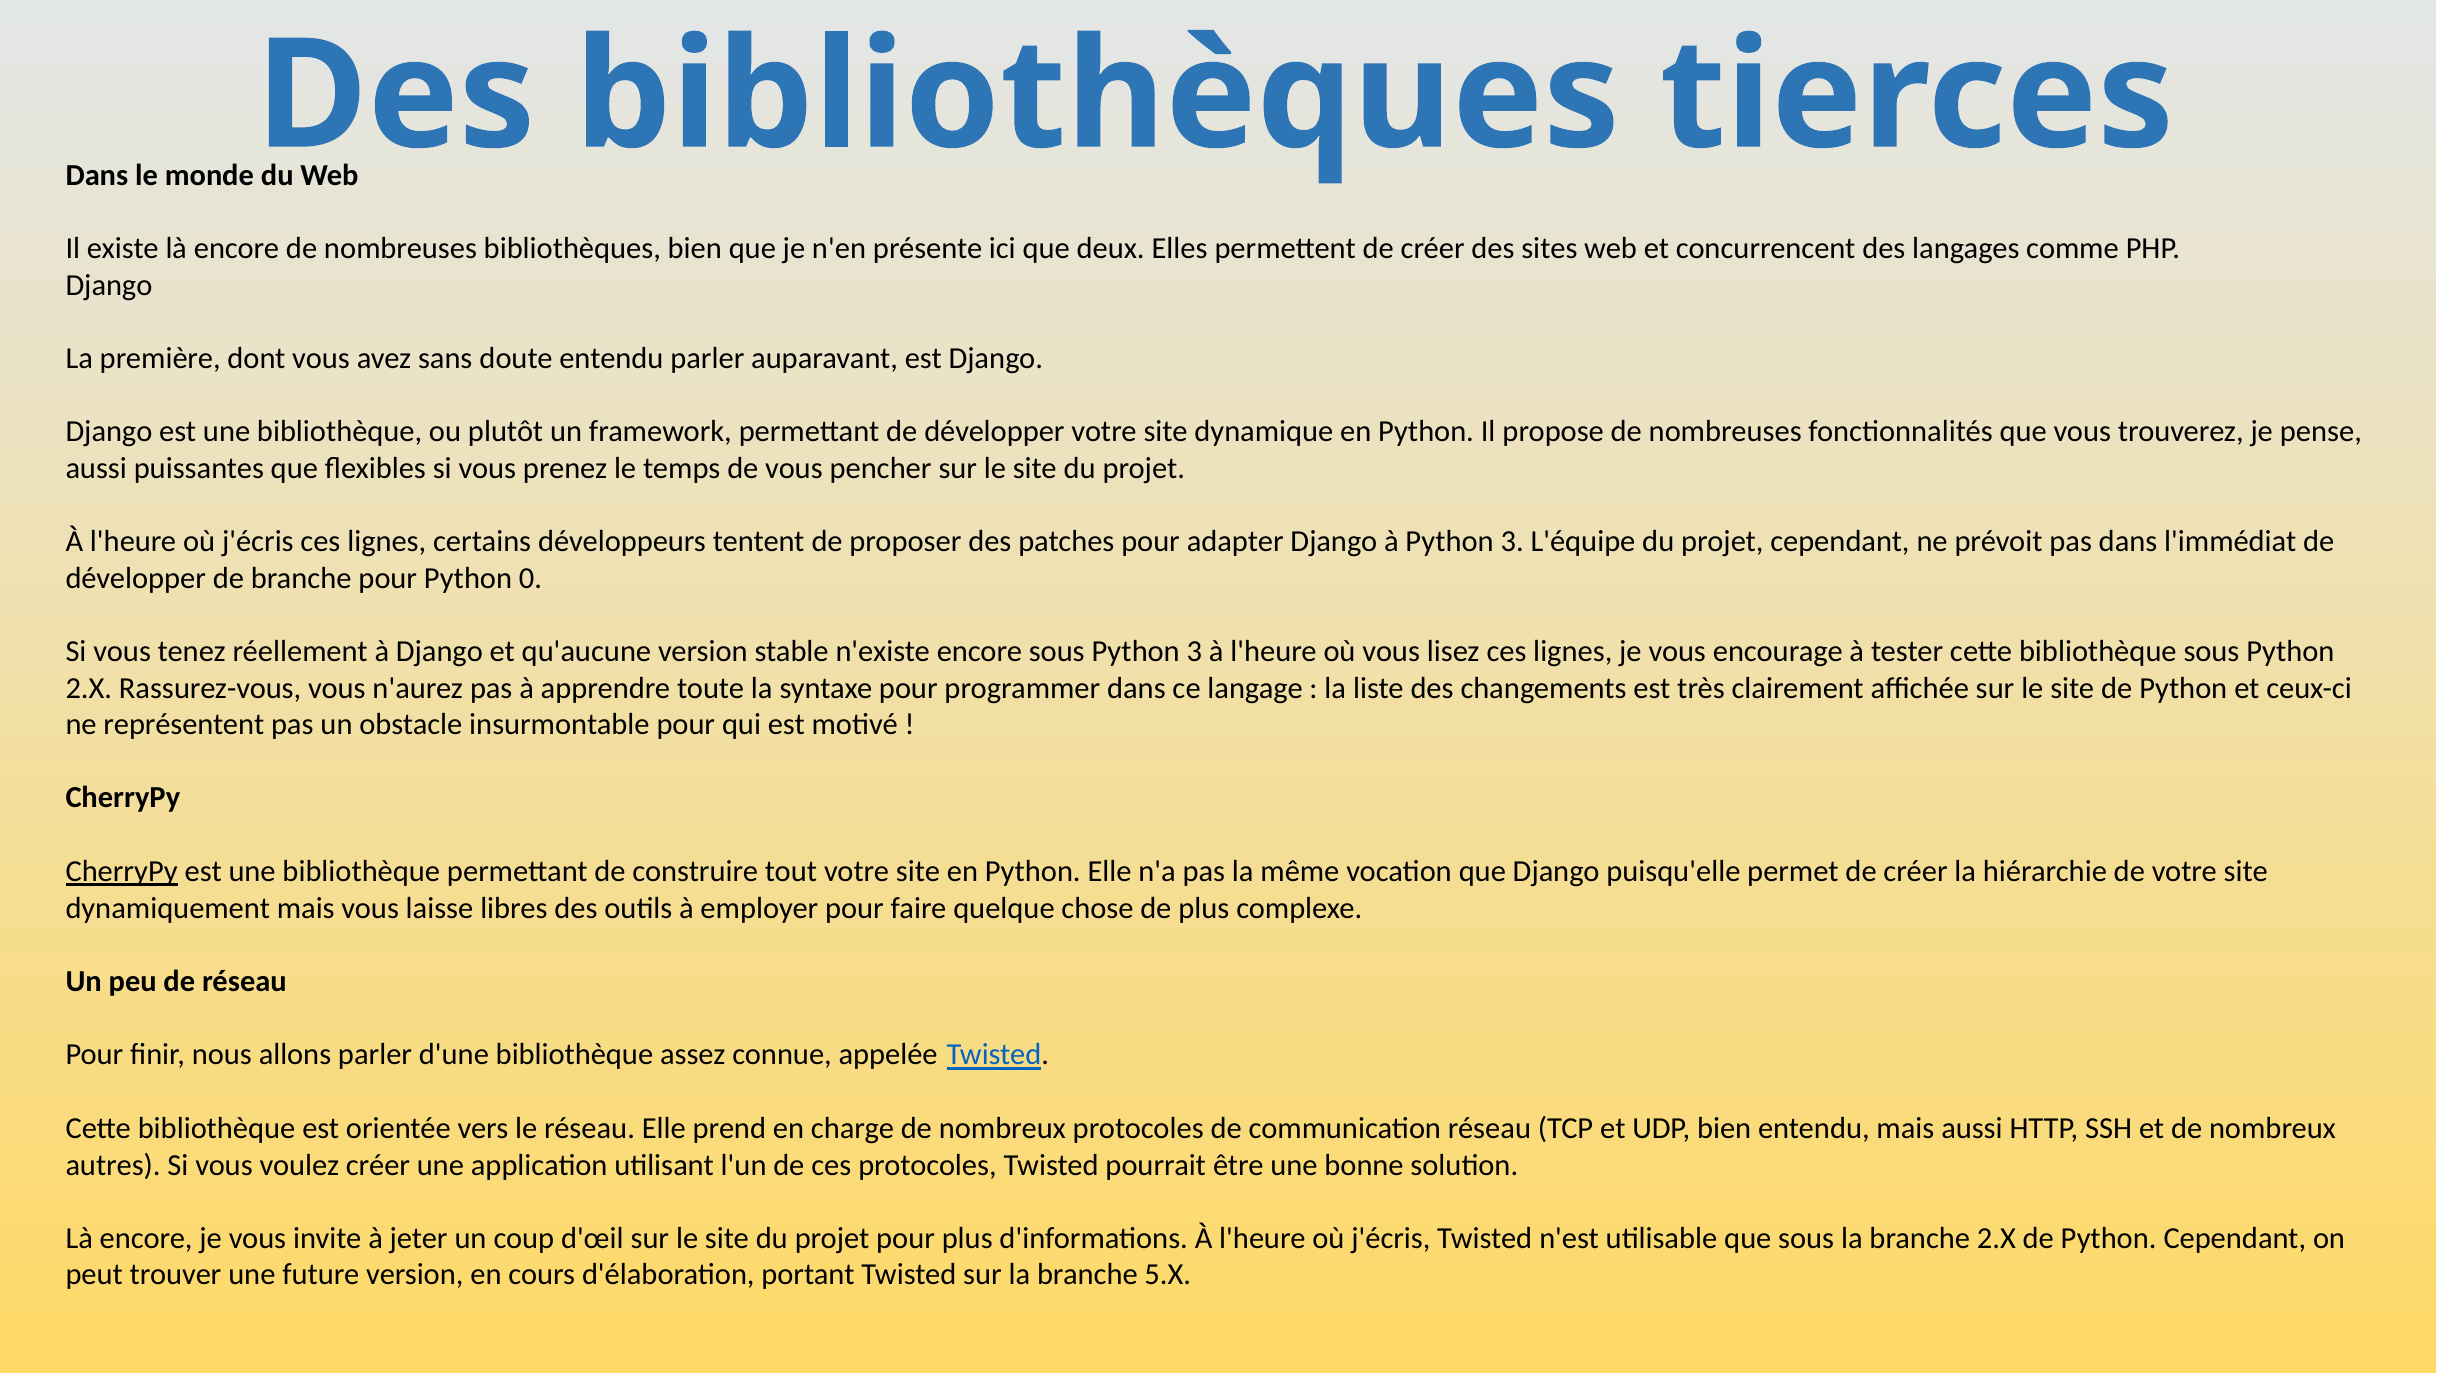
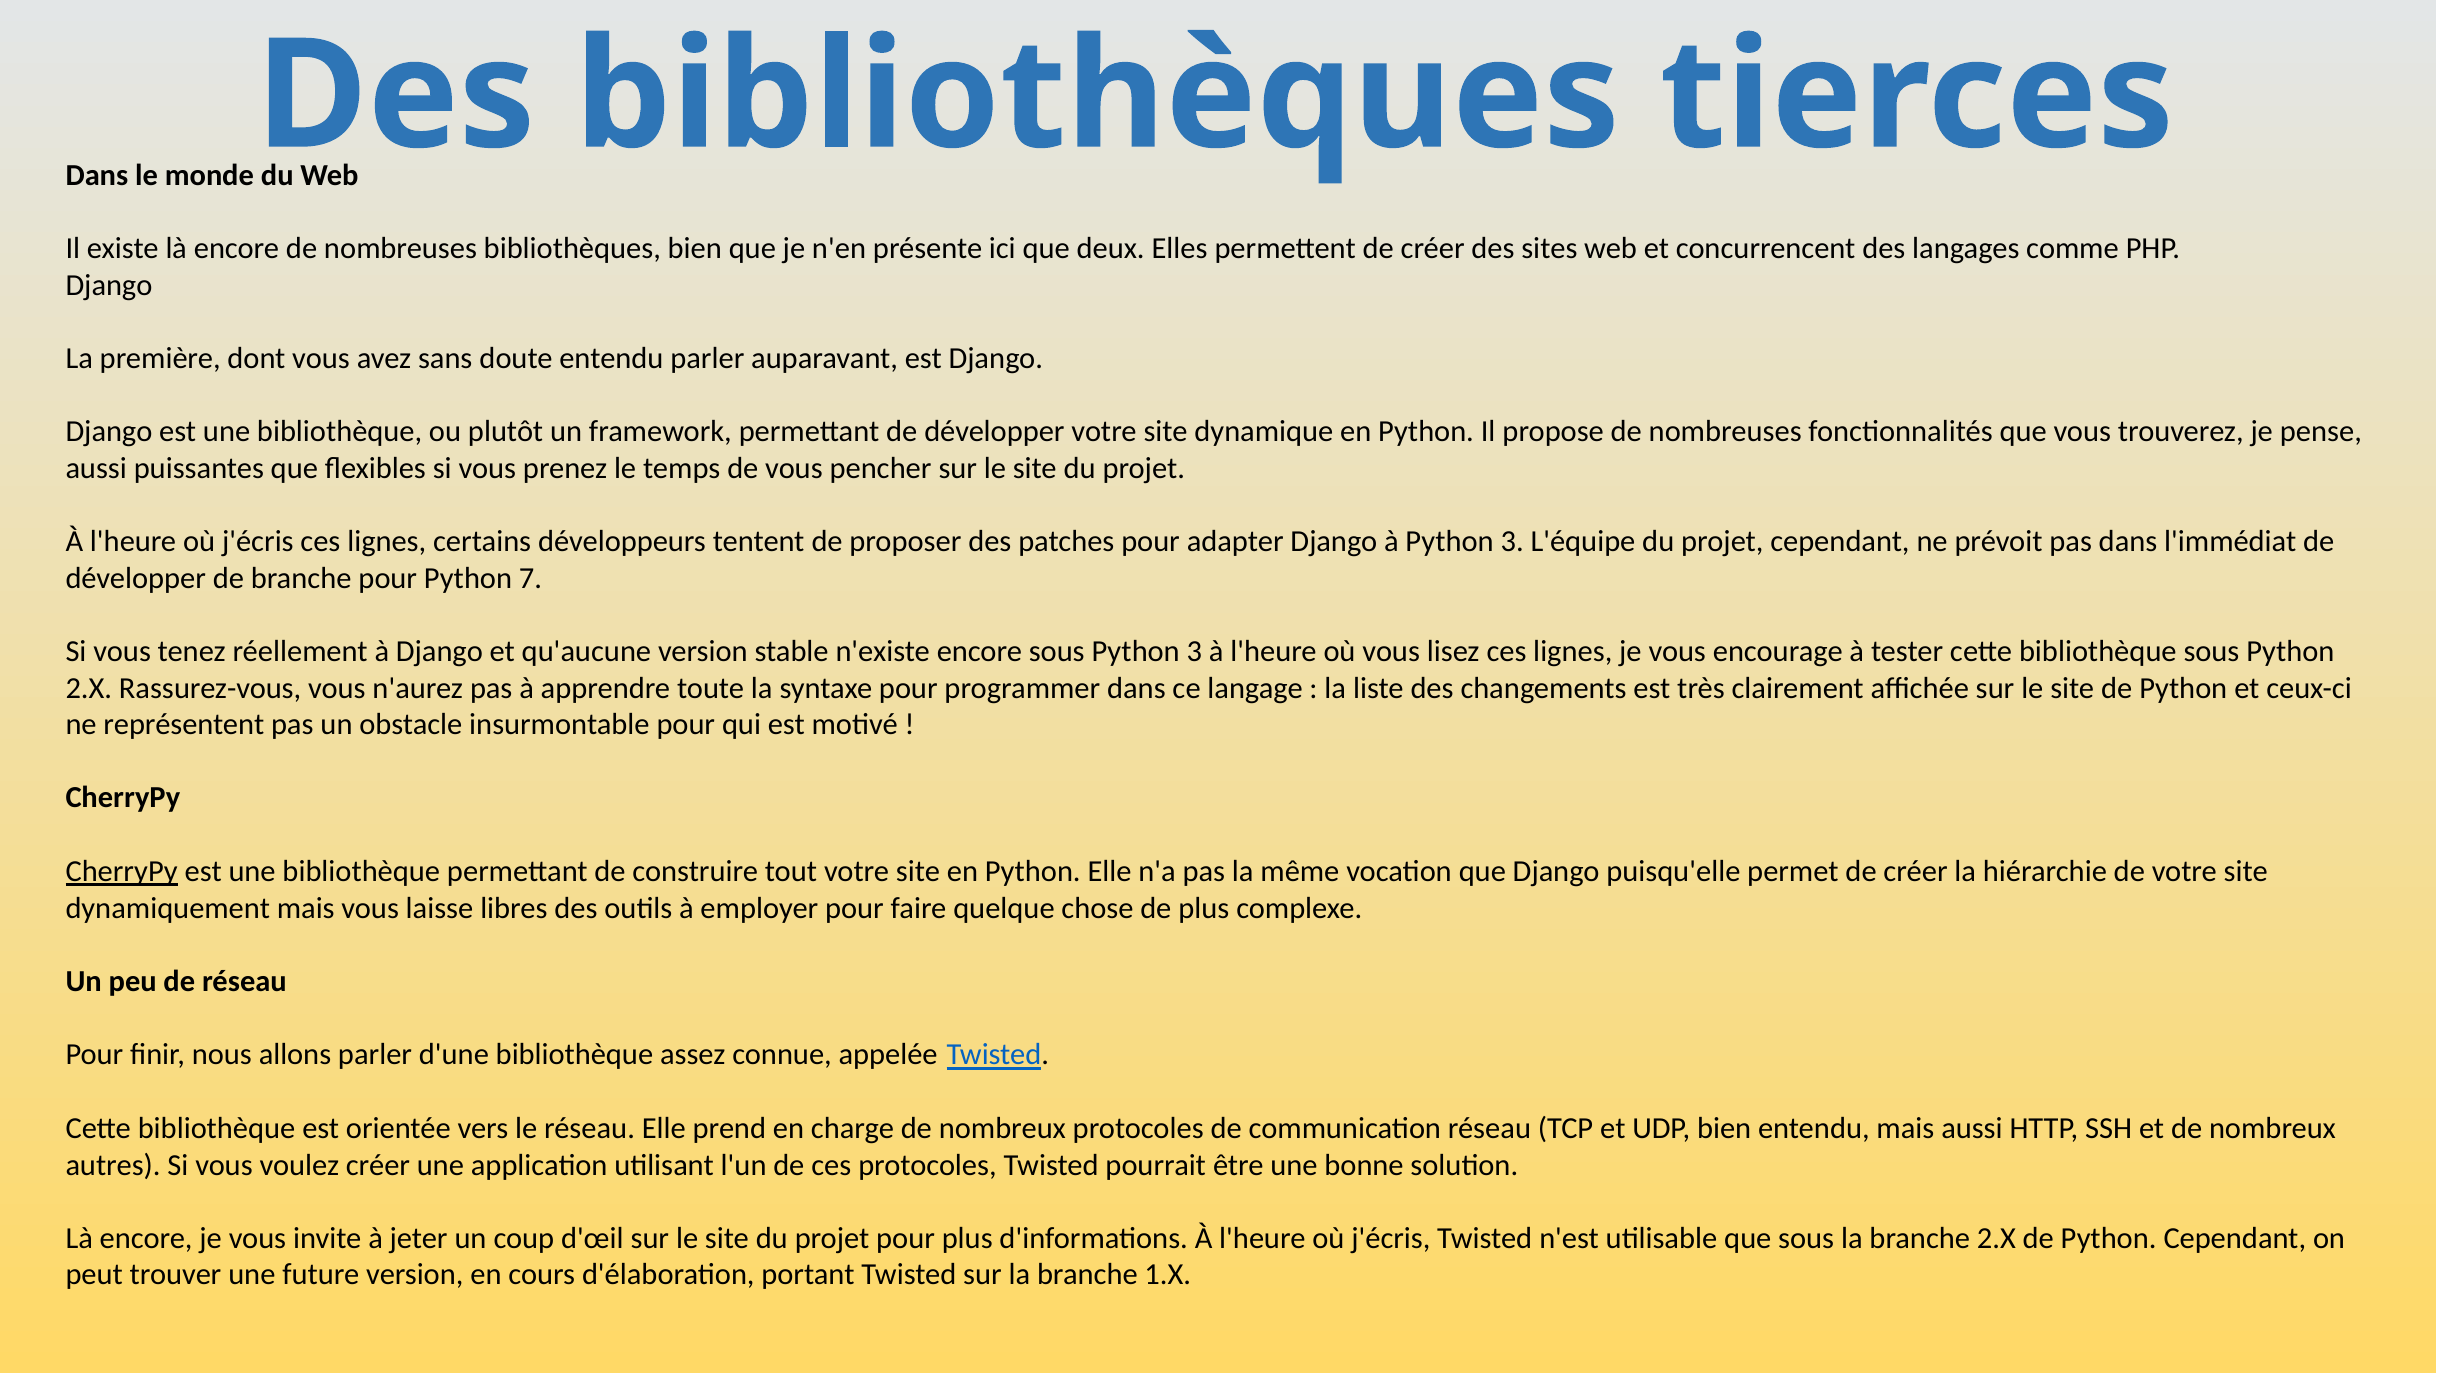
0: 0 -> 7
5.X: 5.X -> 1.X
